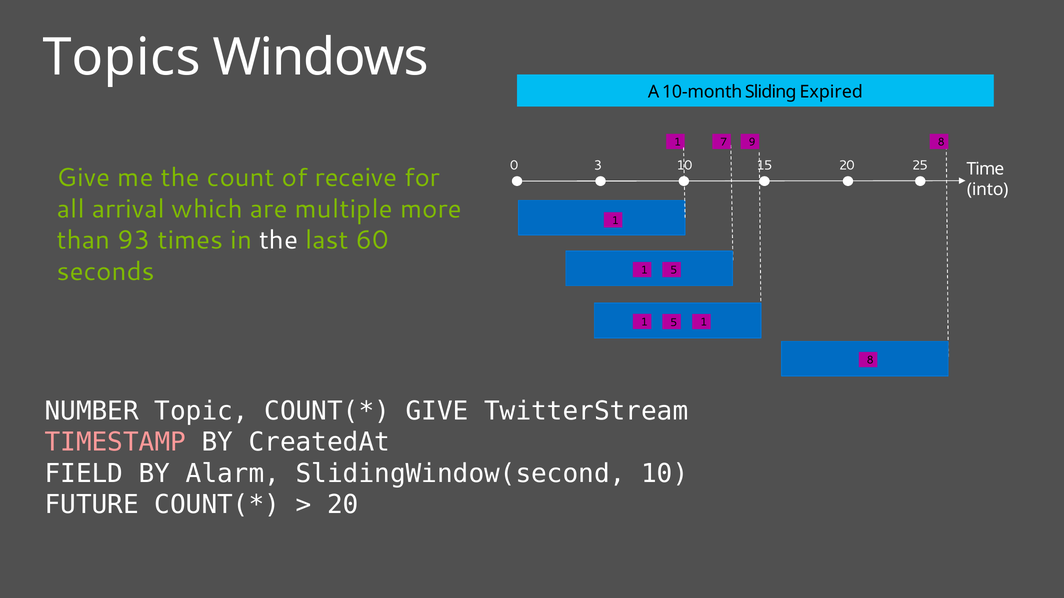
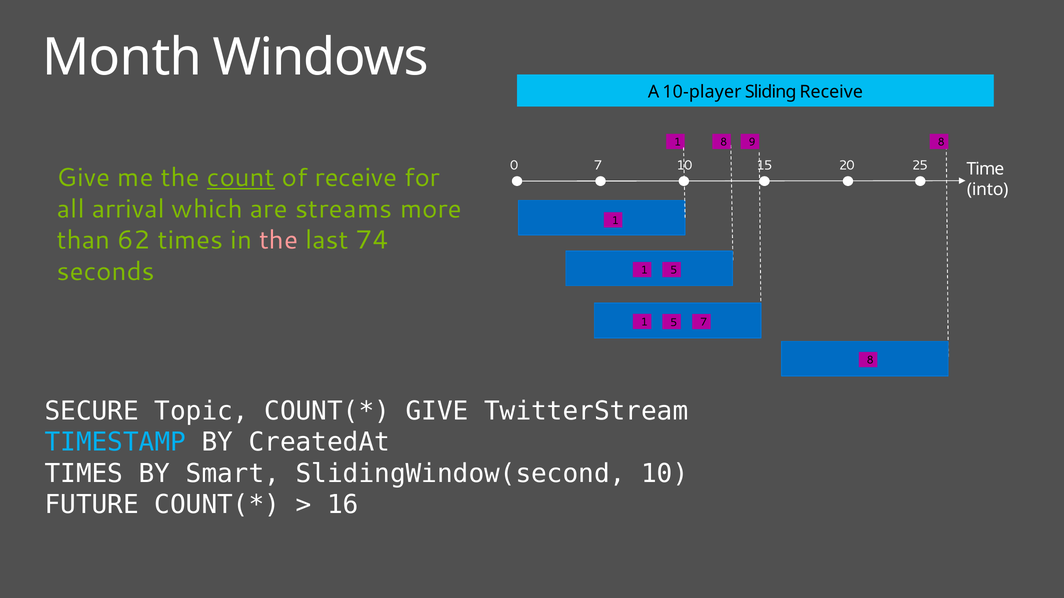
Topics: Topics -> Month
10-month: 10-month -> 10-player
Sliding Expired: Expired -> Receive
1 7: 7 -> 8
0 3: 3 -> 7
count underline: none -> present
multiple: multiple -> streams
93: 93 -> 62
the at (279, 240) colour: white -> pink
60: 60 -> 74
1 at (704, 323): 1 -> 7
NUMBER: NUMBER -> SECURE
TIMESTAMP colour: pink -> light blue
FIELD at (84, 474): FIELD -> TIMES
Alarm: Alarm -> Smart
20 at (343, 505): 20 -> 16
